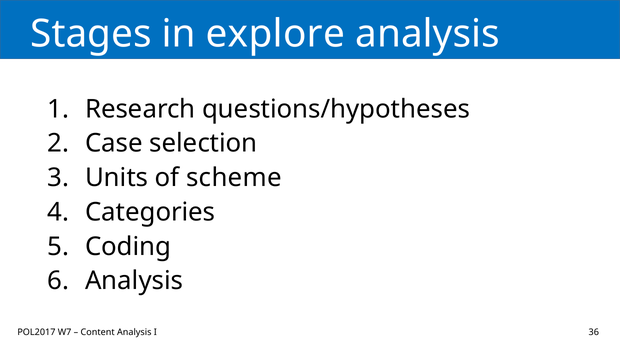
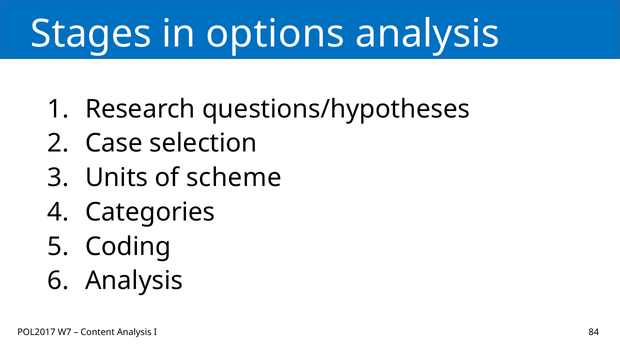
explore: explore -> options
36: 36 -> 84
